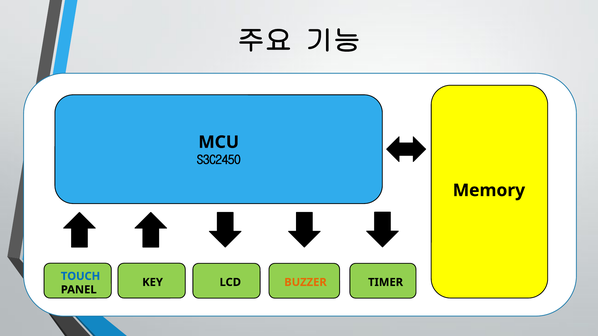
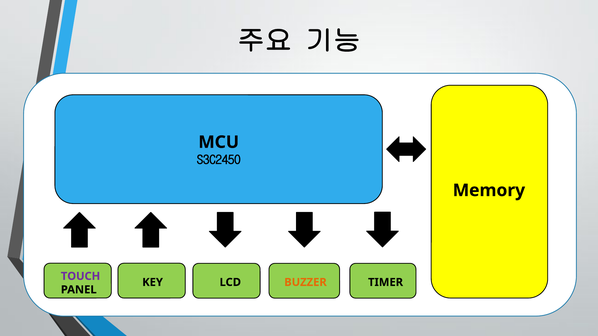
TOUCH colour: blue -> purple
